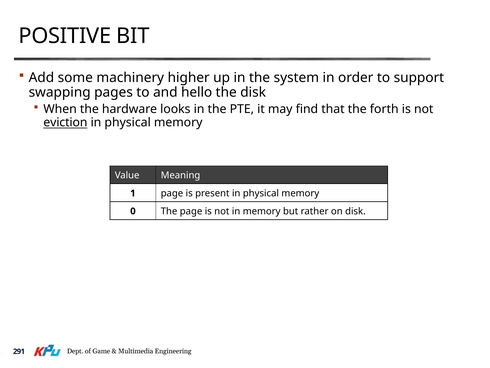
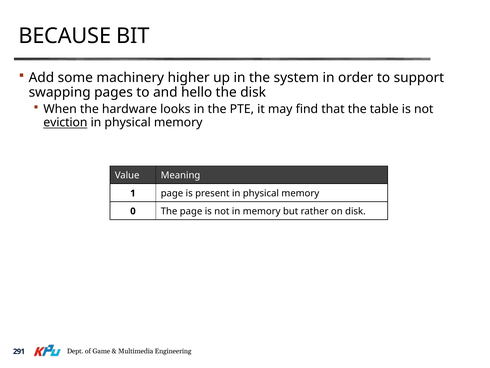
POSITIVE: POSITIVE -> BECAUSE
forth: forth -> table
